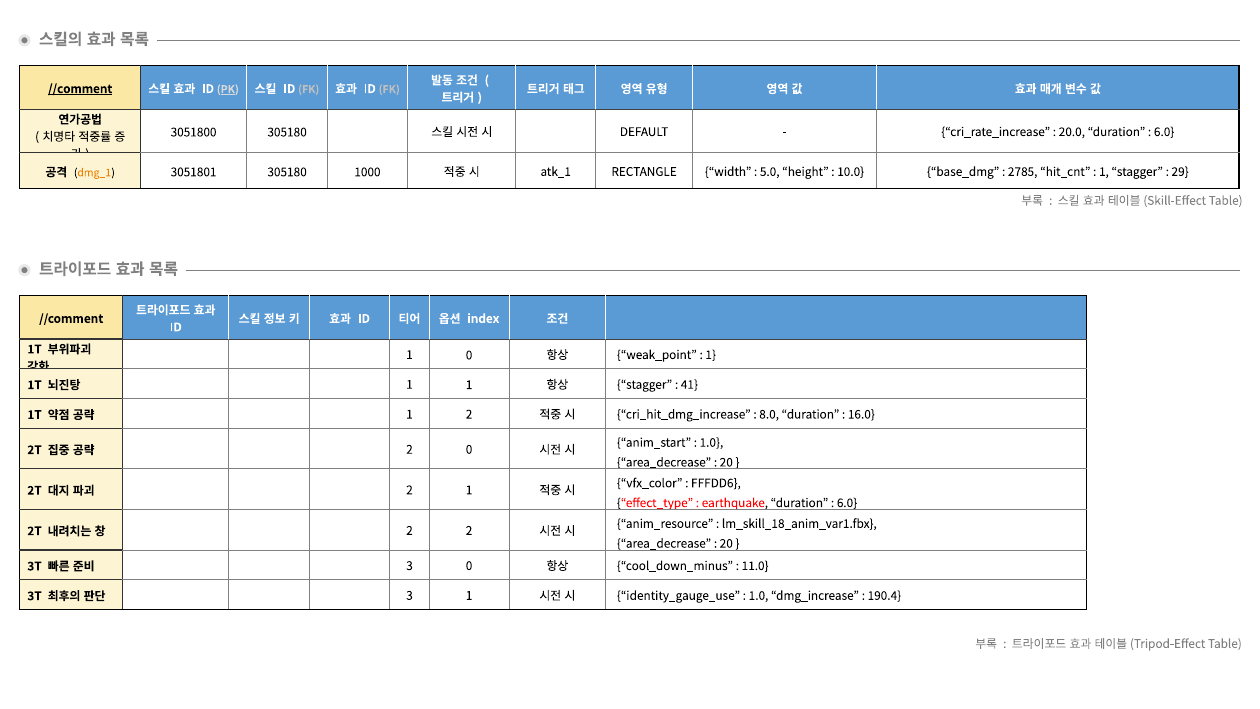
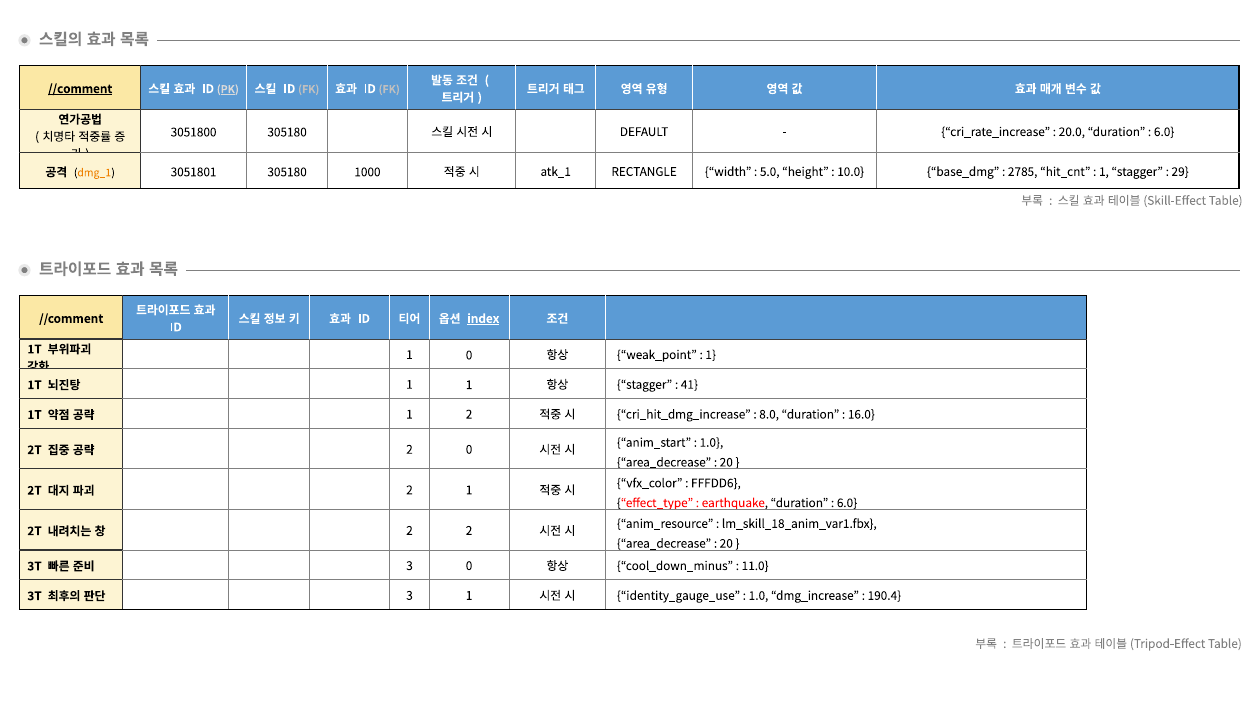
index underline: none -> present
